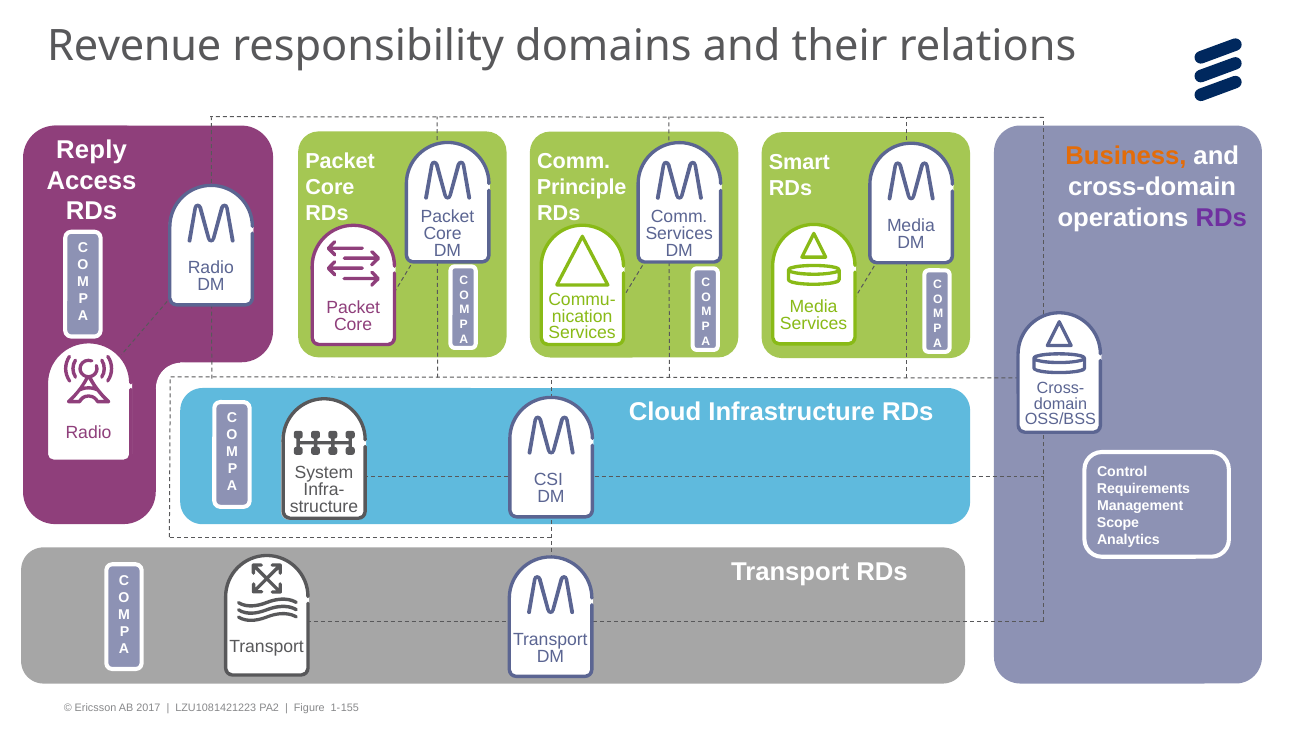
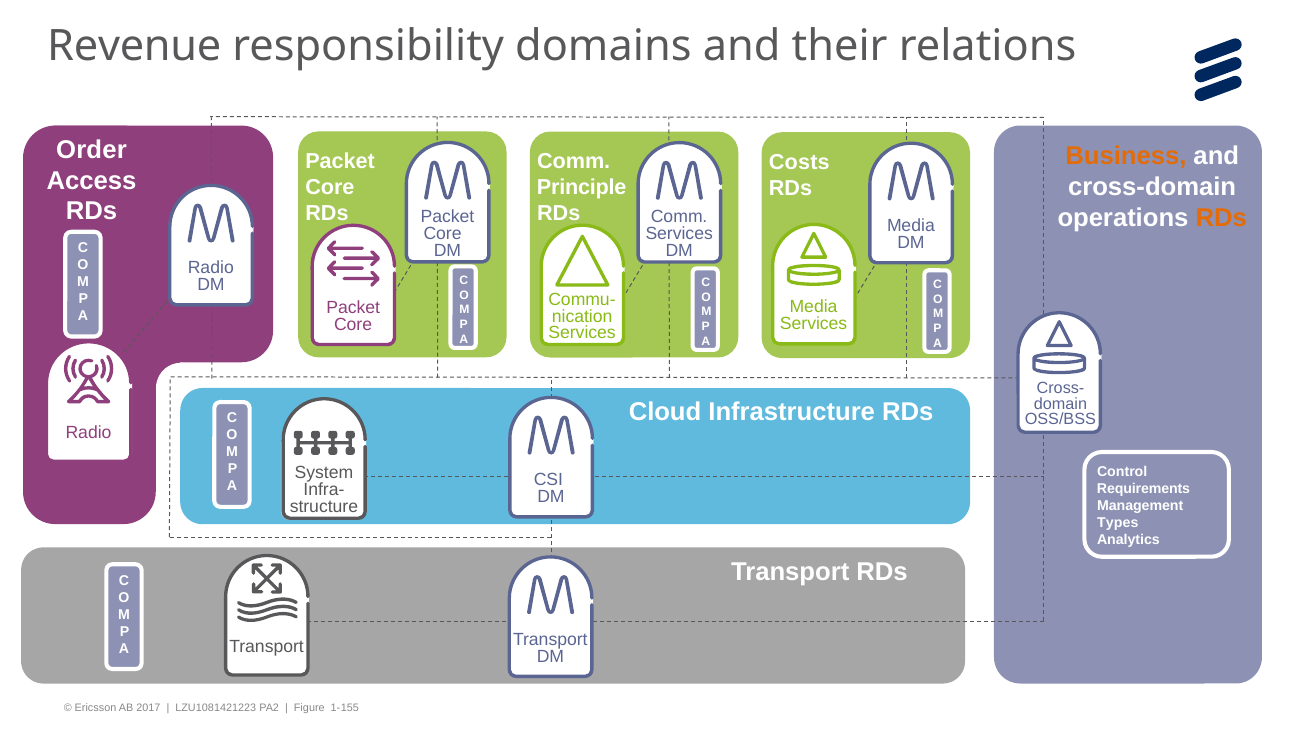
Reply: Reply -> Order
Smart: Smart -> Costs
RDs at (1221, 218) colour: purple -> orange
Scope: Scope -> Types
